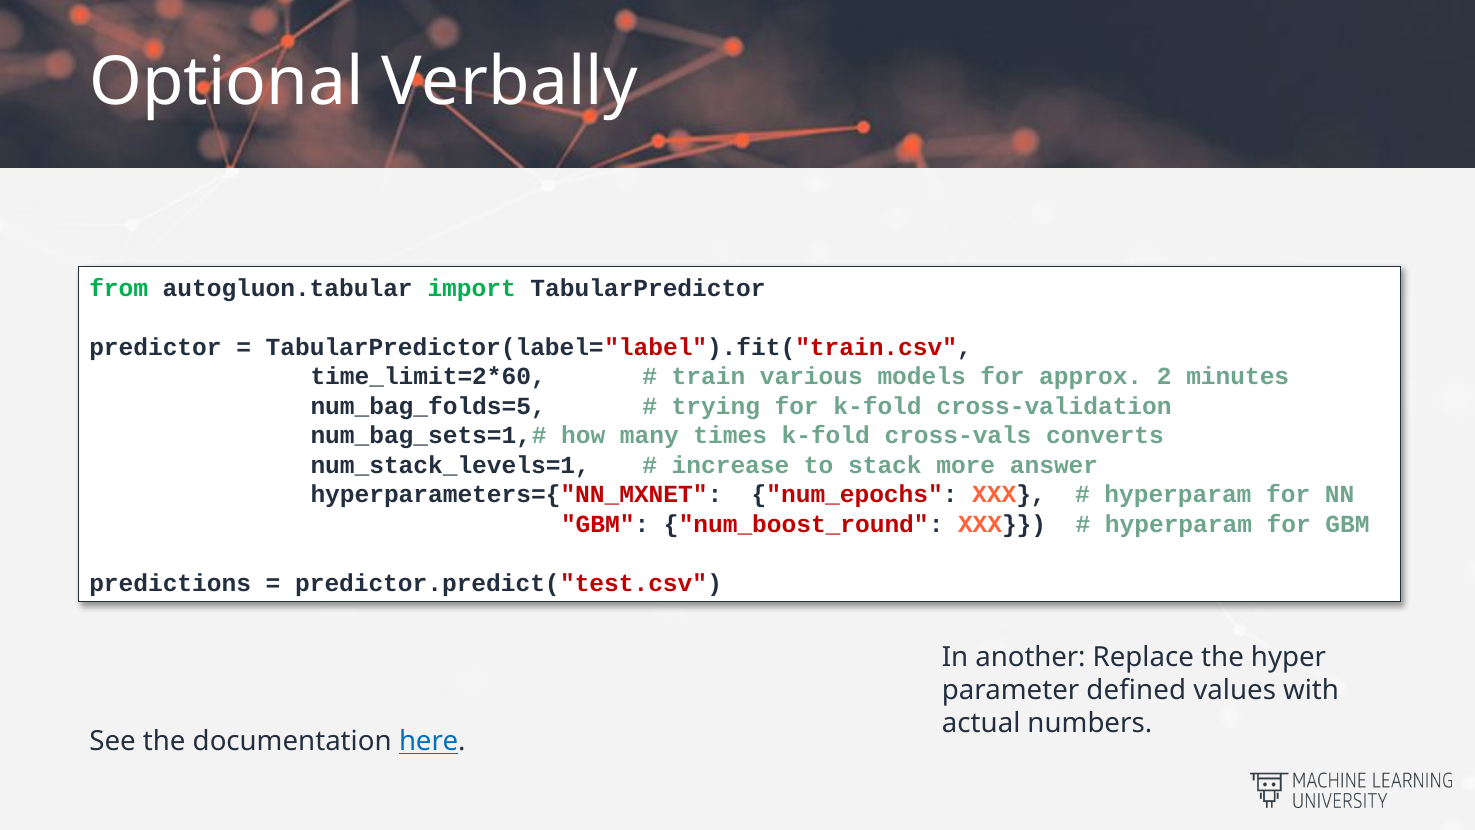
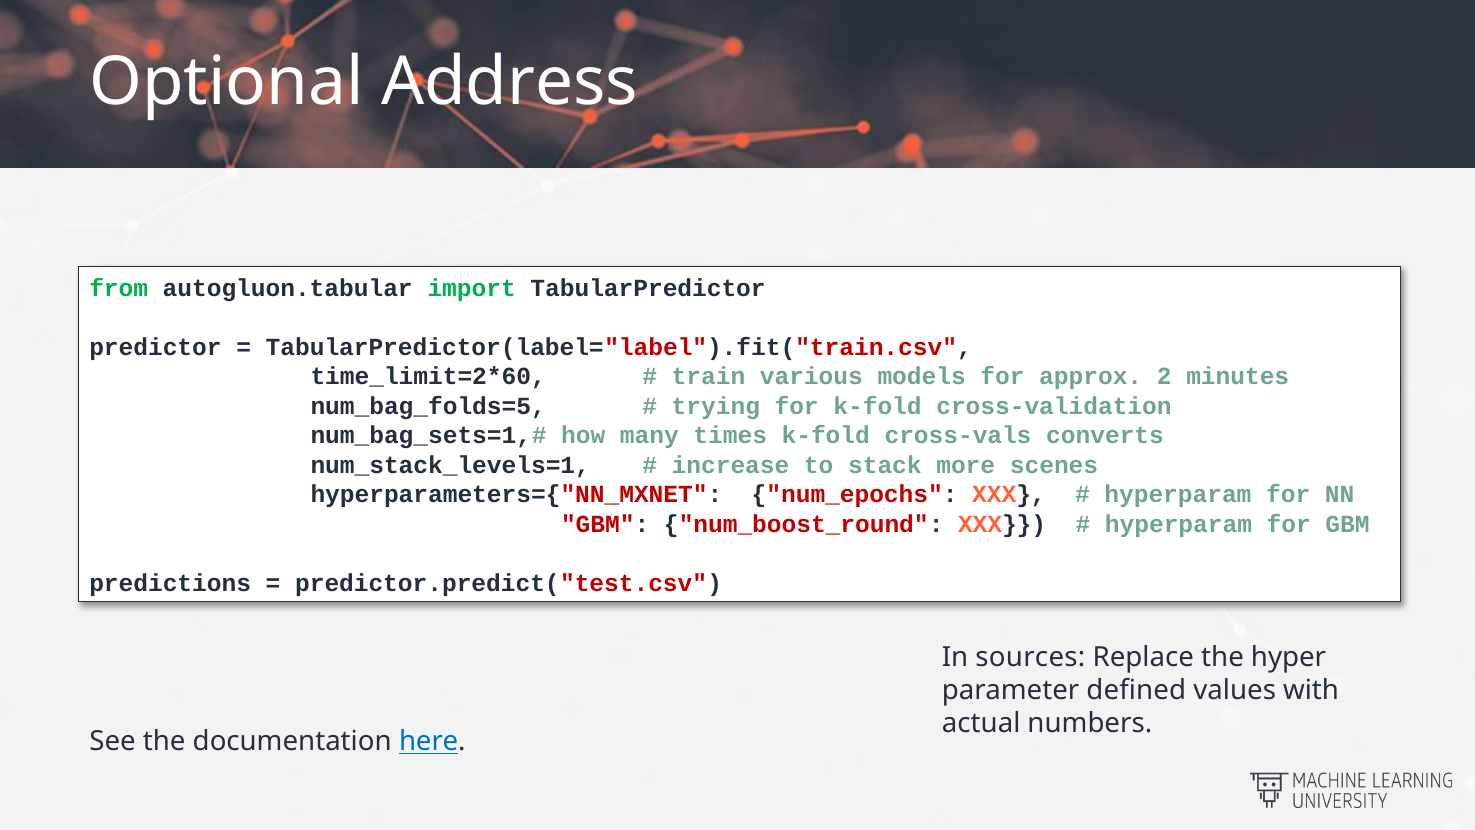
Verbally: Verbally -> Address
answer: answer -> scenes
another: another -> sources
